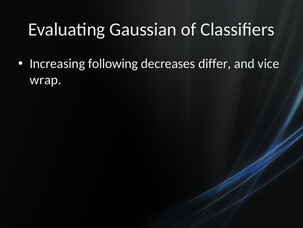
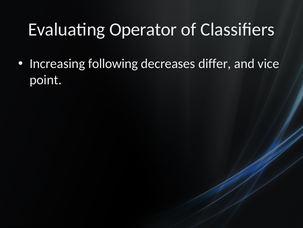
Gaussian: Gaussian -> Operator
wrap: wrap -> point
